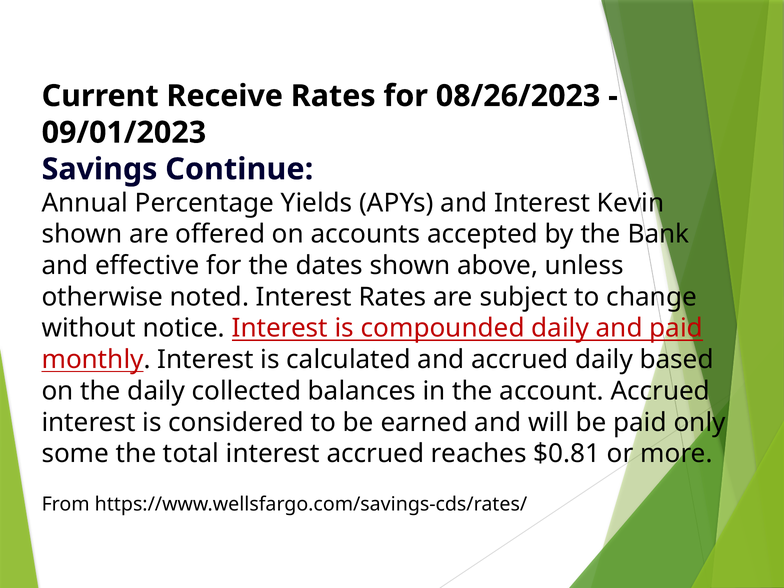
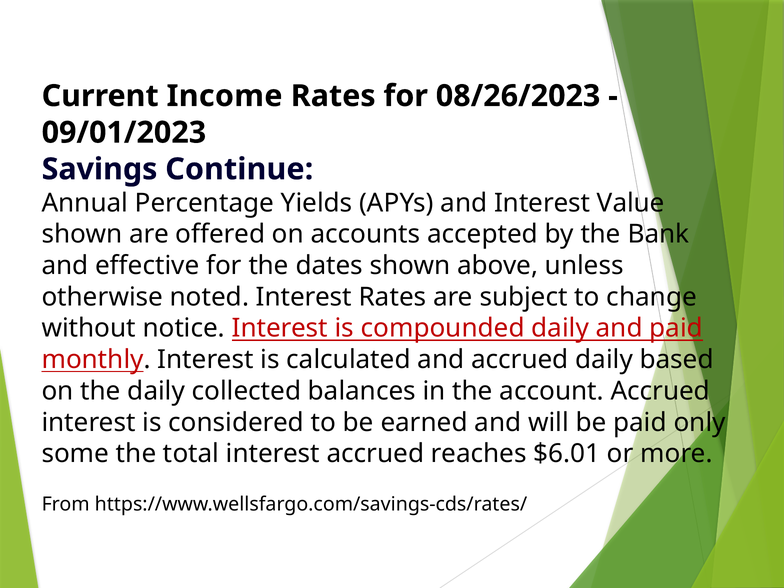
Receive: Receive -> Income
Kevin: Kevin -> Value
$0.81: $0.81 -> $6.01
